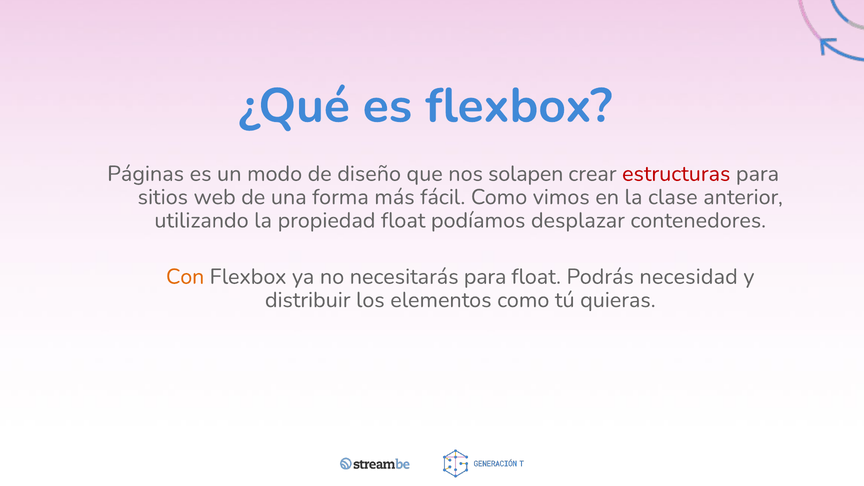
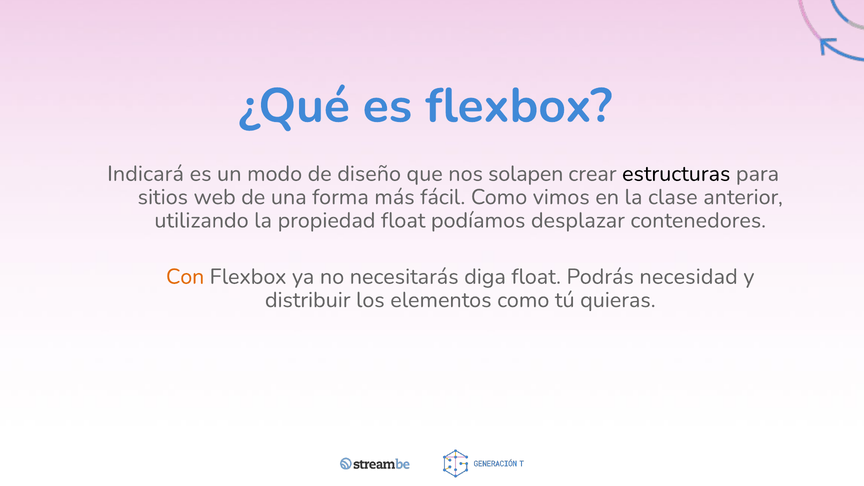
Páginas: Páginas -> Indicará
estructuras colour: red -> black
necesitarás para: para -> diga
